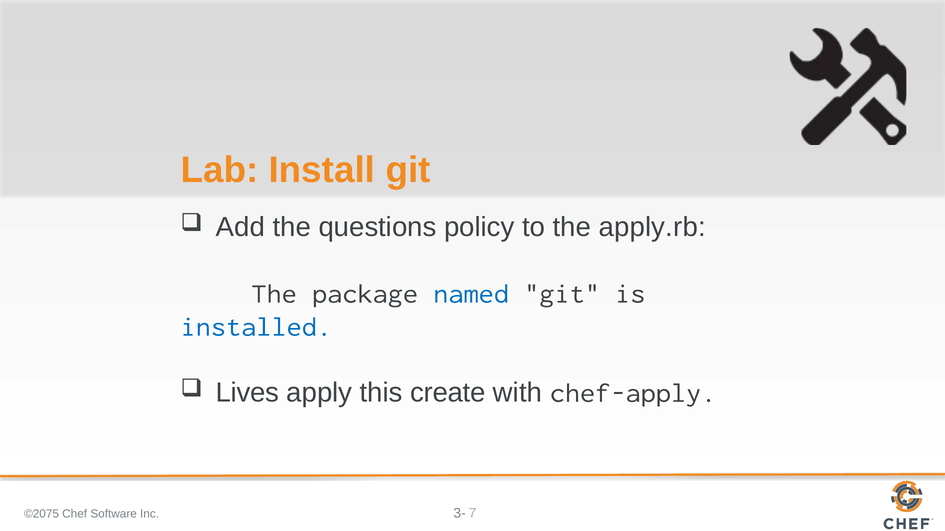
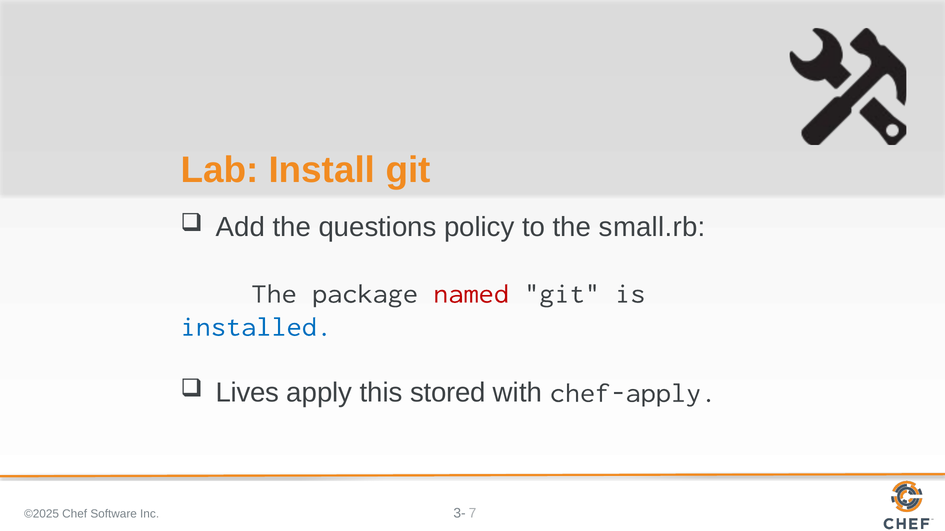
apply.rb: apply.rb -> small.rb
named colour: blue -> red
create: create -> stored
©2075: ©2075 -> ©2025
